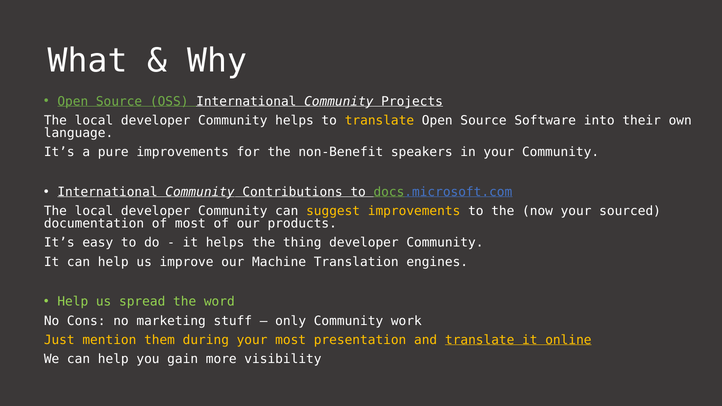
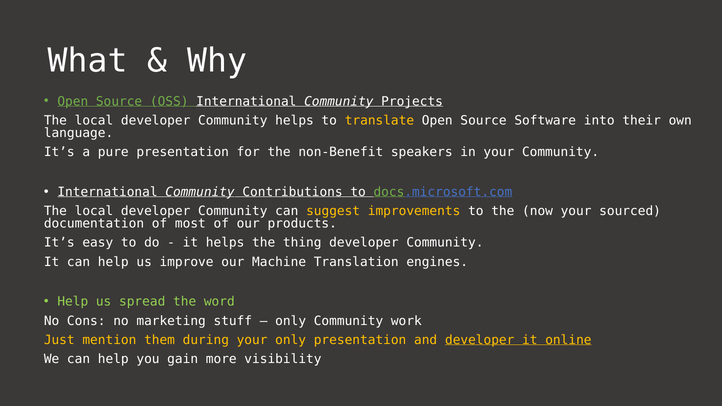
pure improvements: improvements -> presentation
your most: most -> only
and translate: translate -> developer
